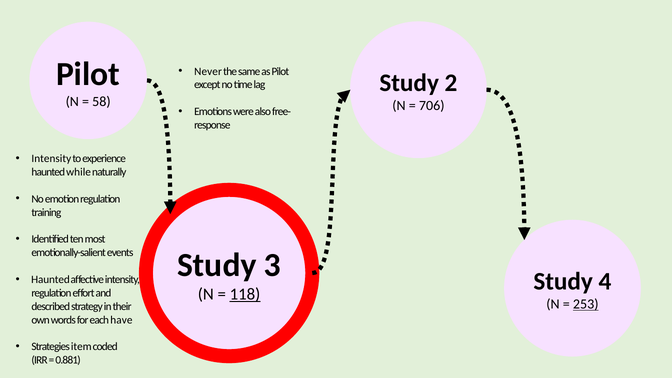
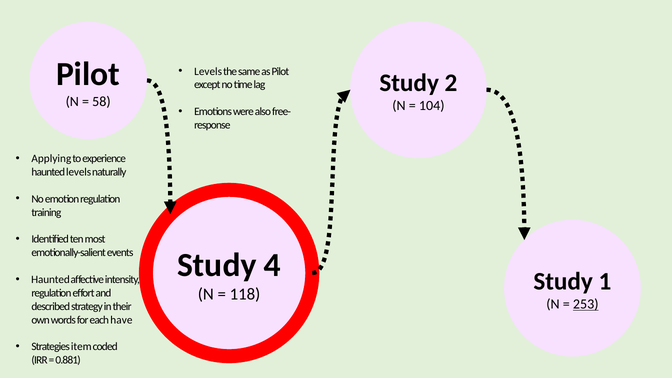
Never at (208, 71): Never -> Levels
706: 706 -> 104
Intensity at (51, 159): Intensity -> Applying
haunted while: while -> levels
3: 3 -> 4
4: 4 -> 1
118 underline: present -> none
